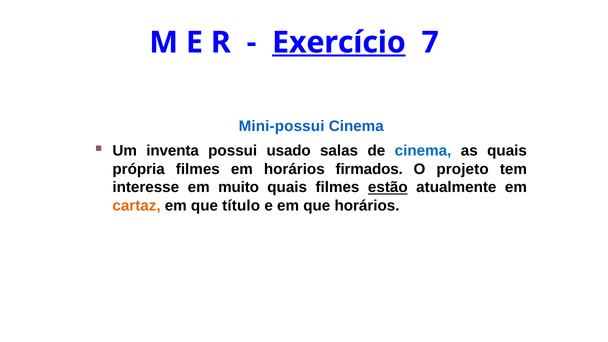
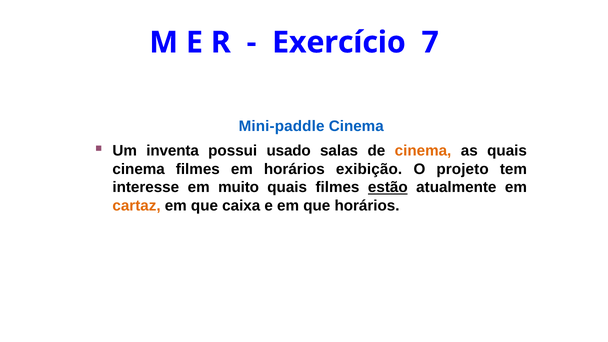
Exercício underline: present -> none
Mini-possui: Mini-possui -> Mini-paddle
cinema at (423, 151) colour: blue -> orange
própria at (139, 169): própria -> cinema
firmados: firmados -> exibição
título: título -> caixa
